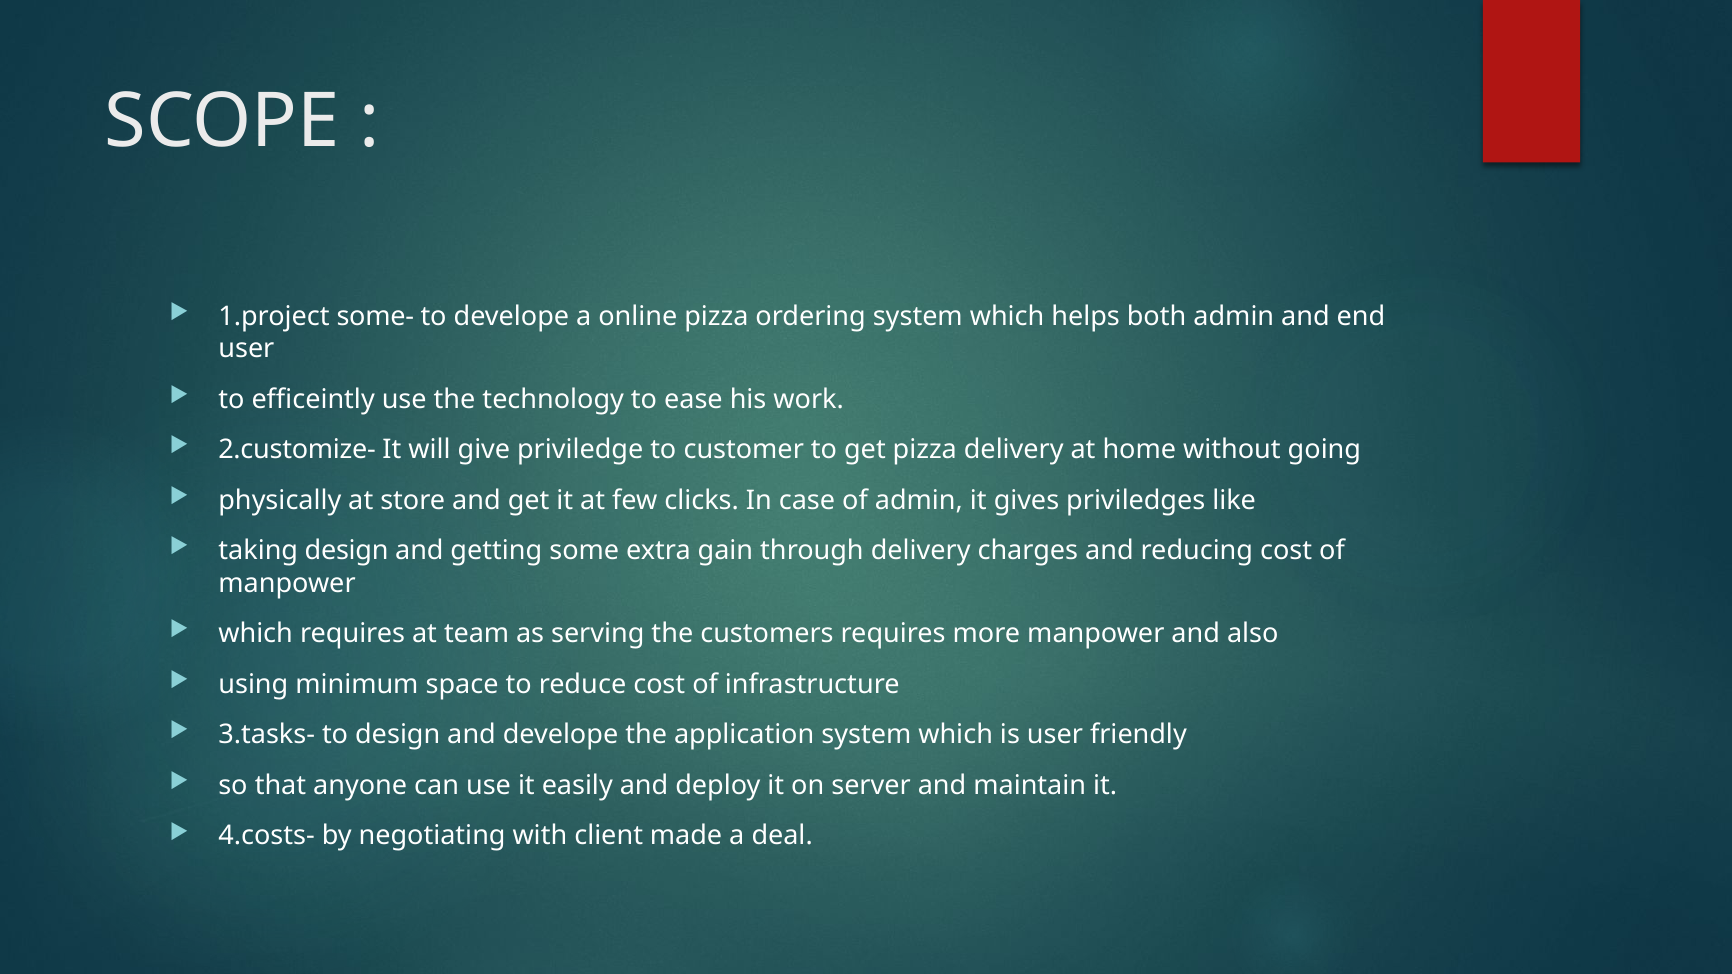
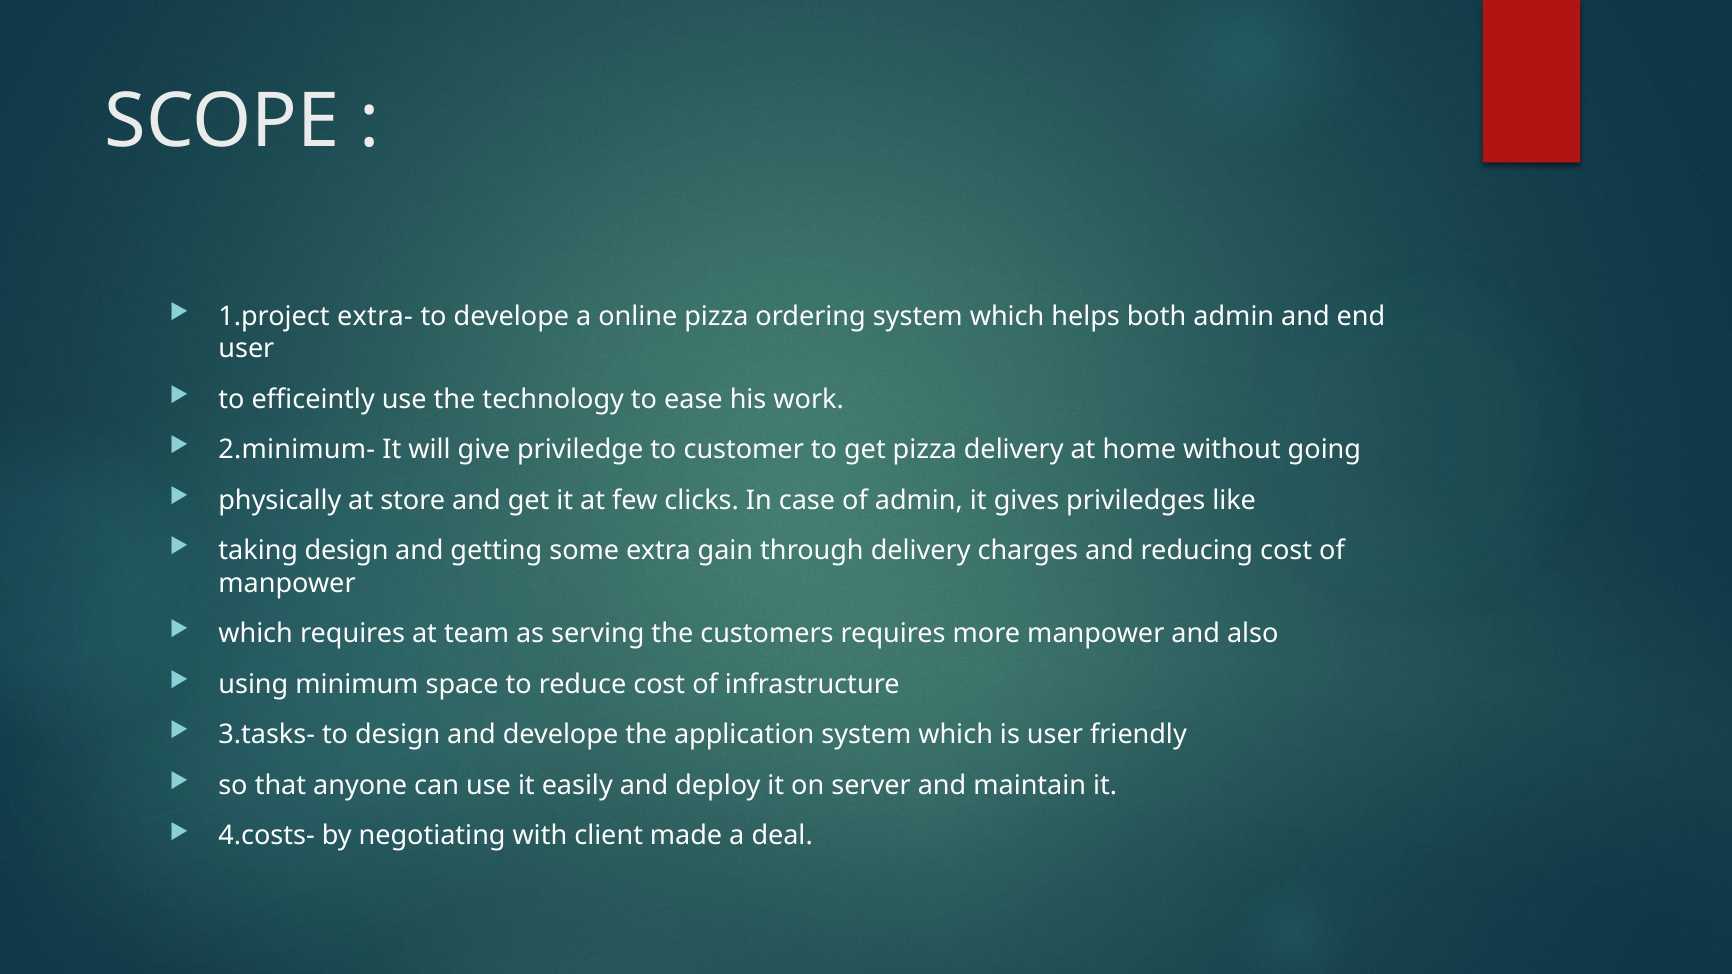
some-: some- -> extra-
2.customize-: 2.customize- -> 2.minimum-
